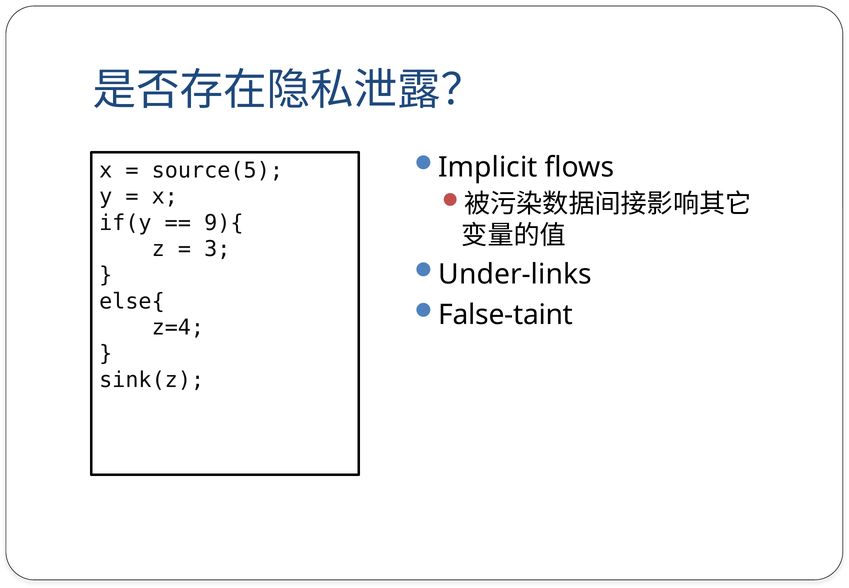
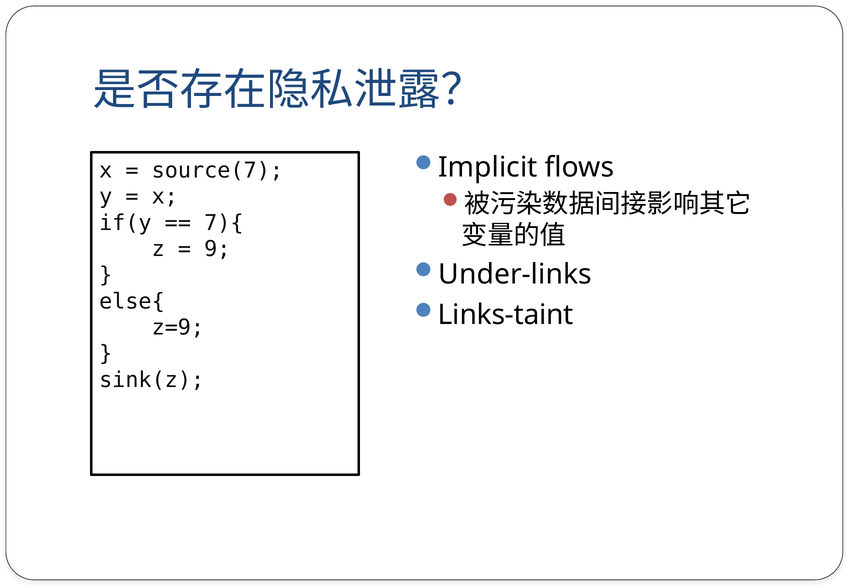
source(5: source(5 -> source(7
9){: 9){ -> 7){
3: 3 -> 9
False-taint: False-taint -> Links-taint
z=4: z=4 -> z=9
